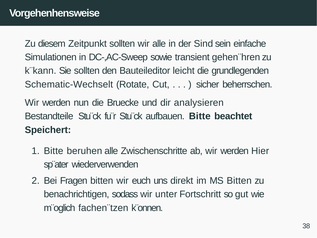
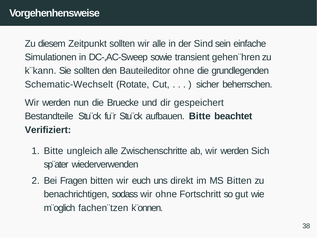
Bauteileditor leicht: leicht -> ohne
analysieren: analysieren -> gespeichert
Speichert: Speichert -> Verifiziert
beruhen: beruhen -> ungleich
Hier: Hier -> Sich
wir unter: unter -> ohne
